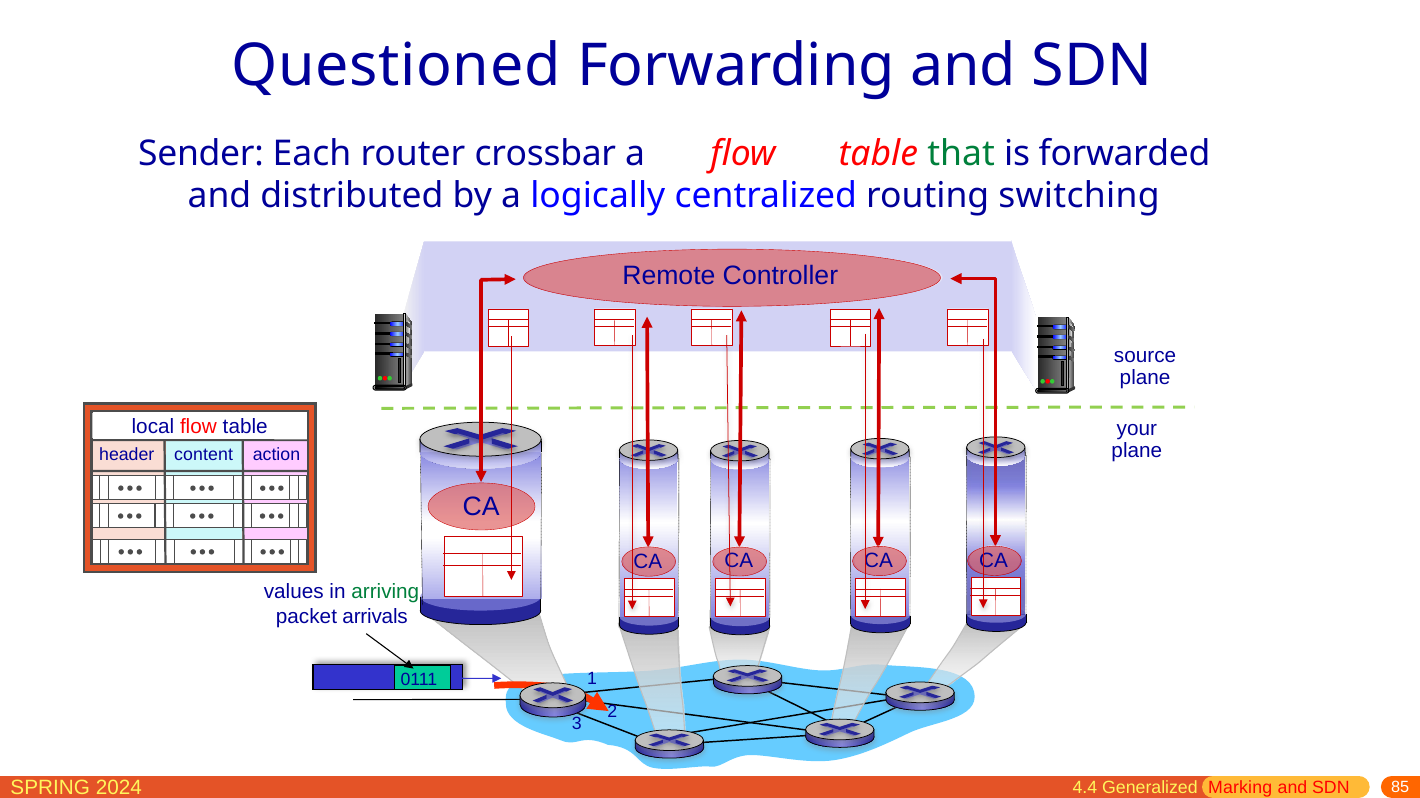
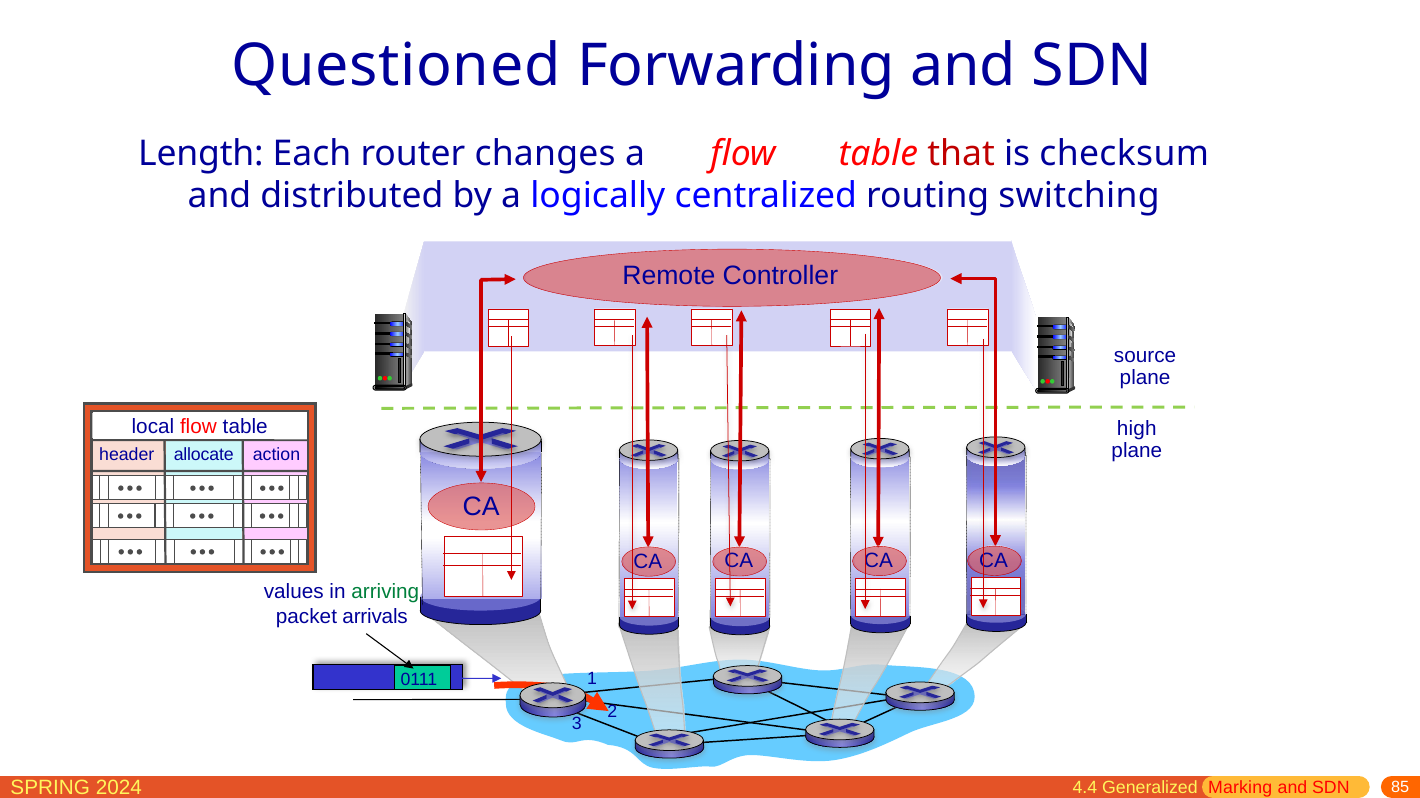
Sender: Sender -> Length
crossbar: crossbar -> changes
that colour: green -> red
forwarded: forwarded -> checksum
your: your -> high
content: content -> allocate
